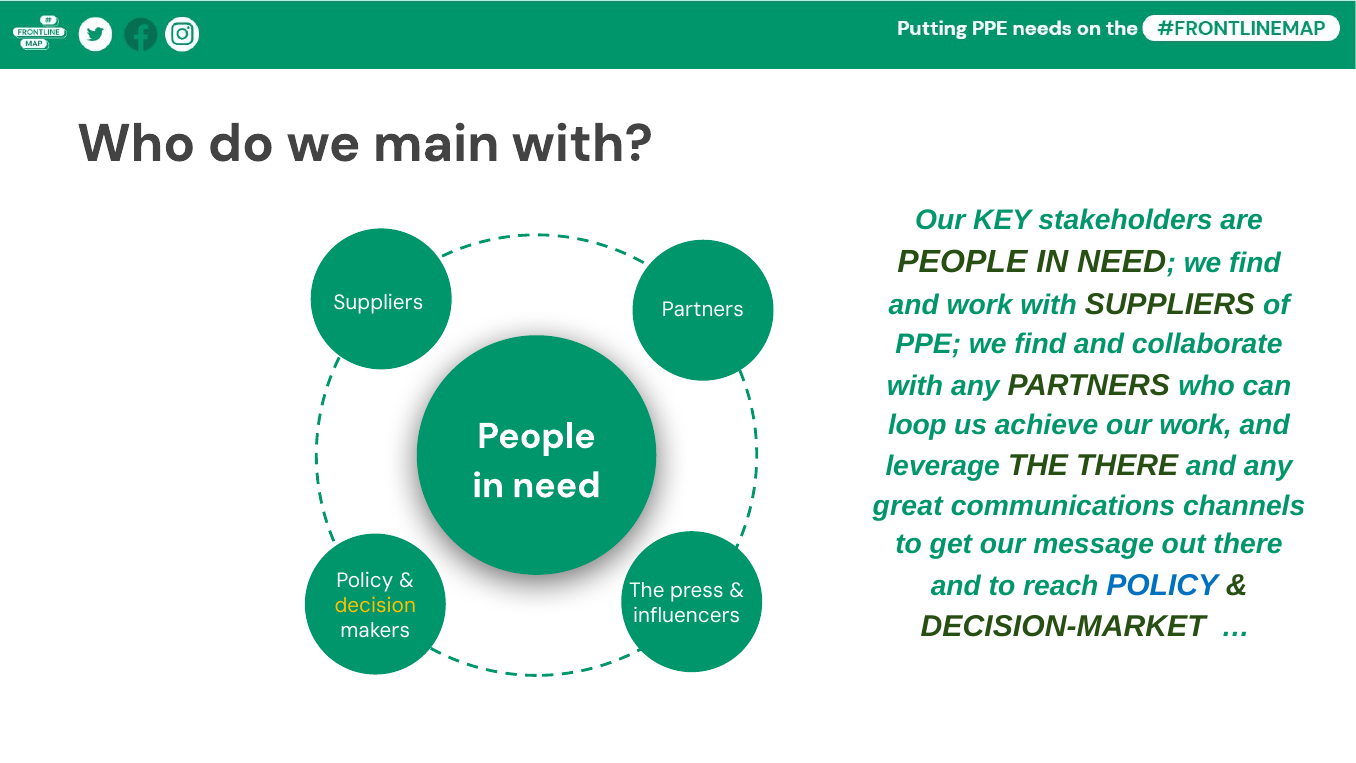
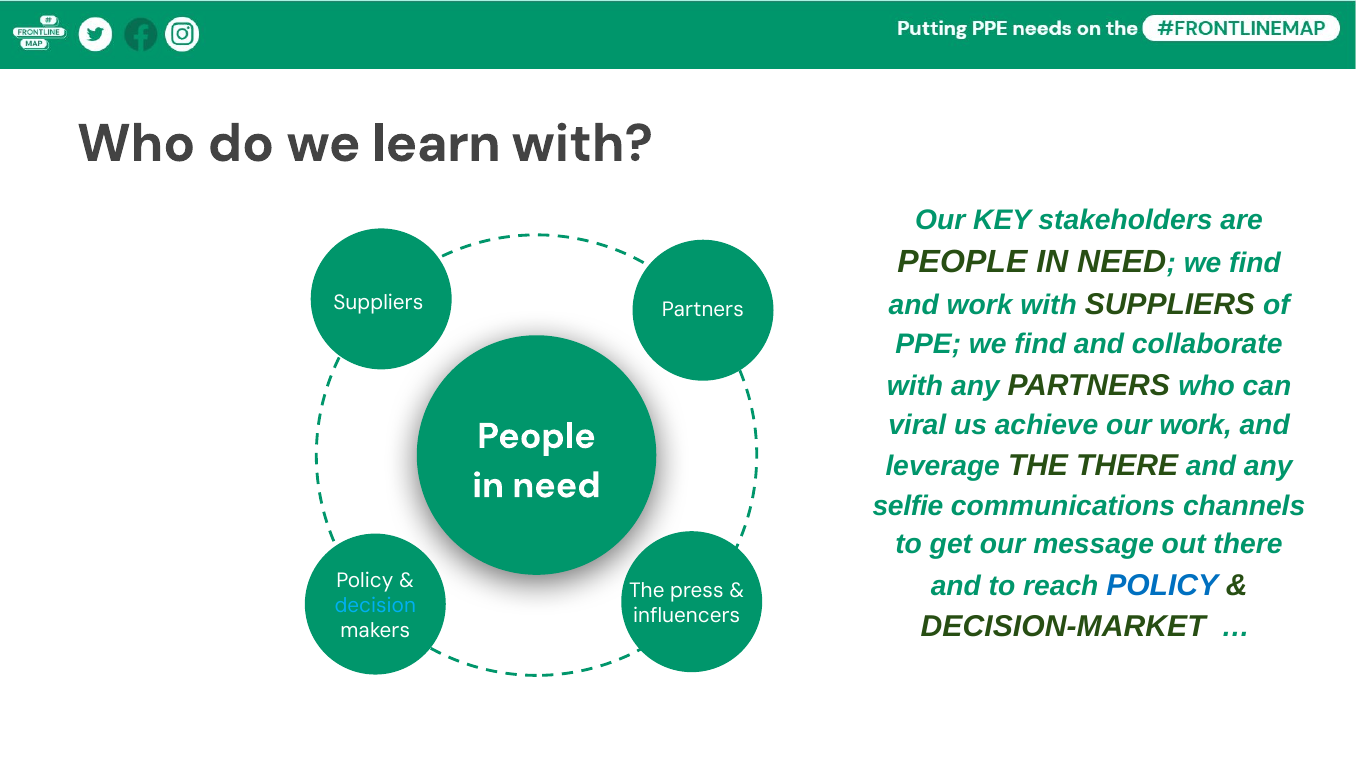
main: main -> learn
loop: loop -> viral
great: great -> selfie
decision colour: yellow -> light blue
